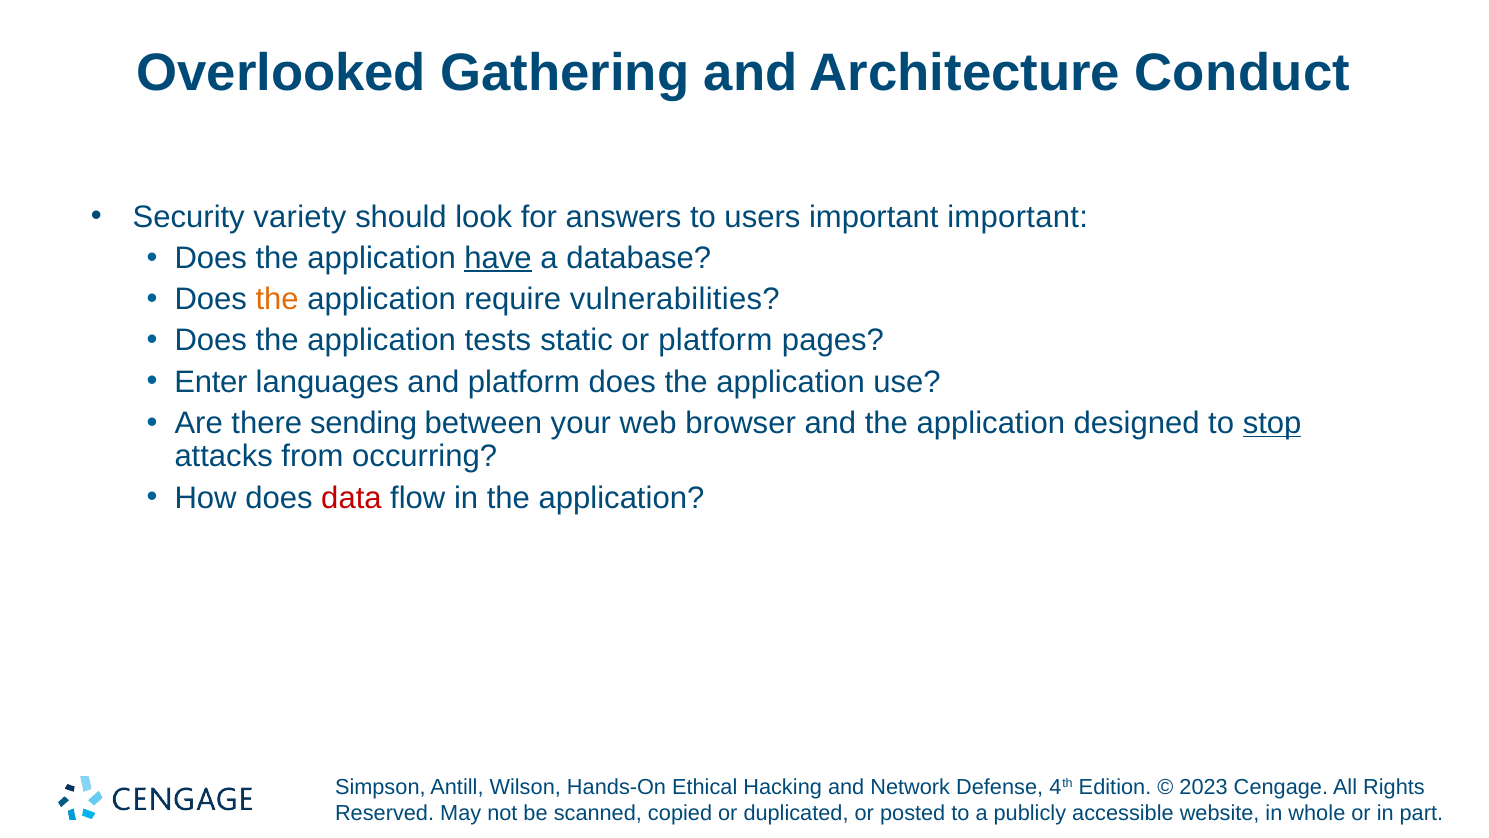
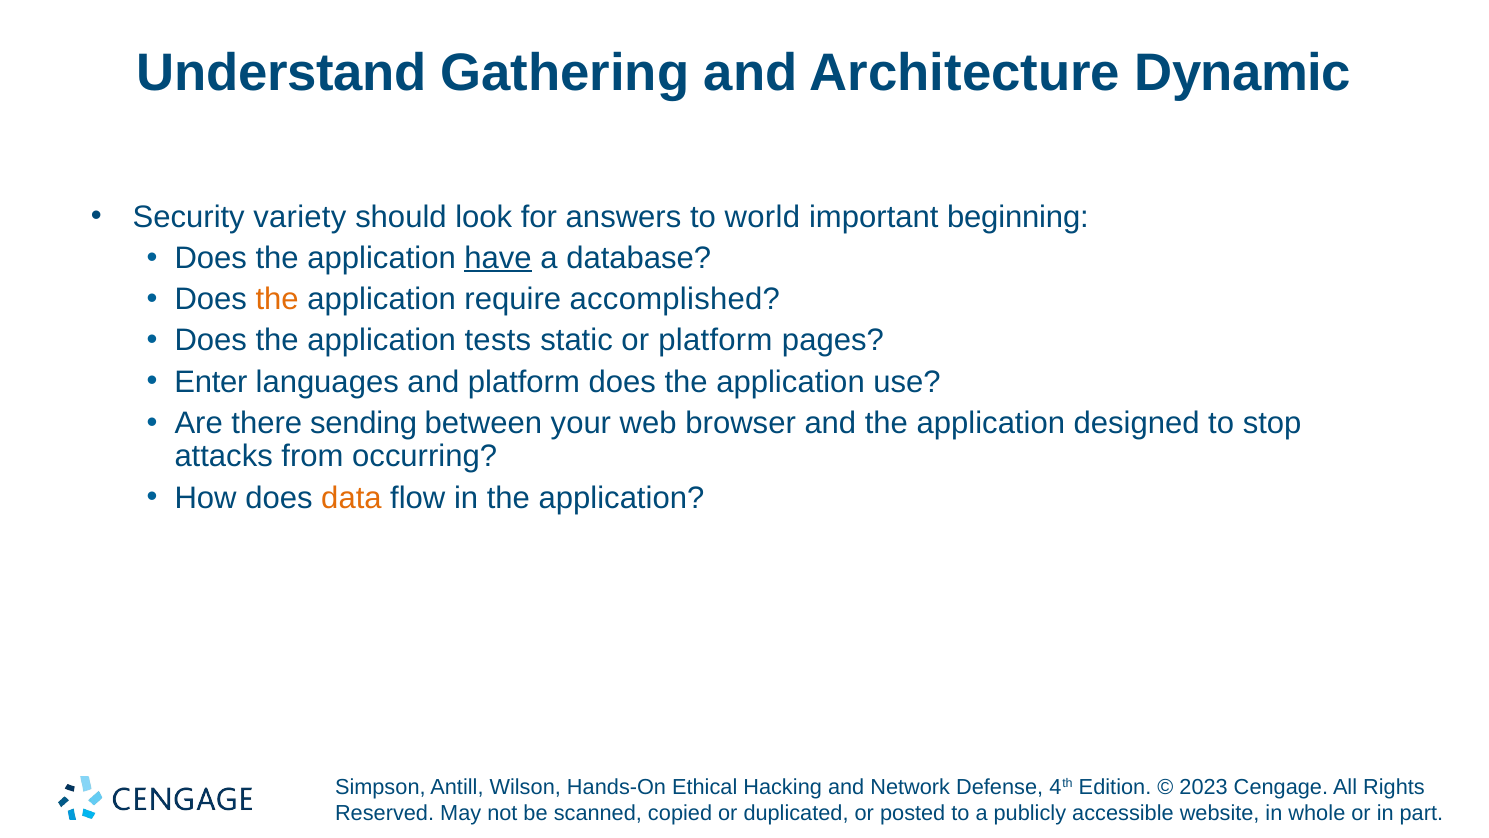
Overlooked: Overlooked -> Understand
Conduct: Conduct -> Dynamic
users: users -> world
important important: important -> beginning
vulnerabilities: vulnerabilities -> accomplished
stop underline: present -> none
data colour: red -> orange
